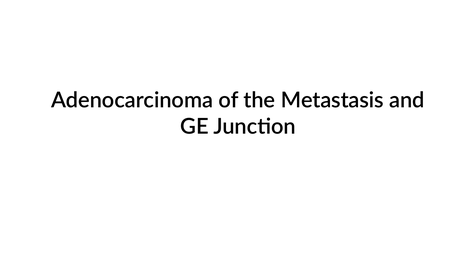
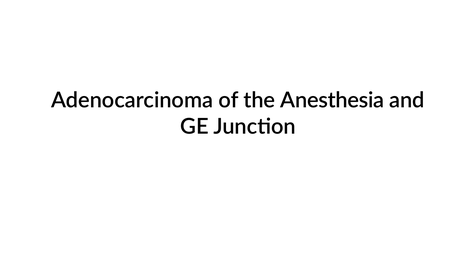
Metastasis: Metastasis -> Anesthesia
